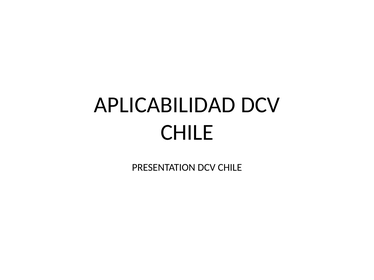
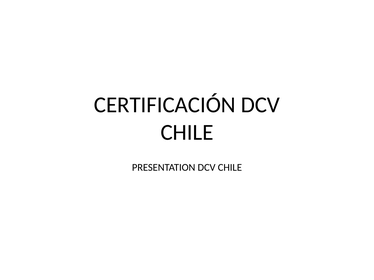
APLICABILIDAD: APLICABILIDAD -> CERTIFICACIÓN
